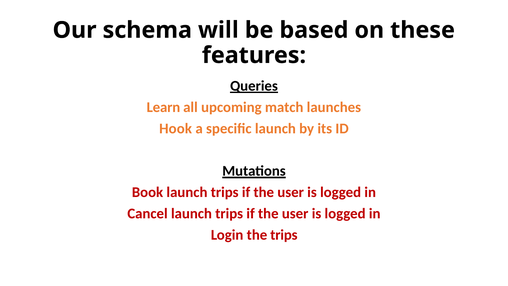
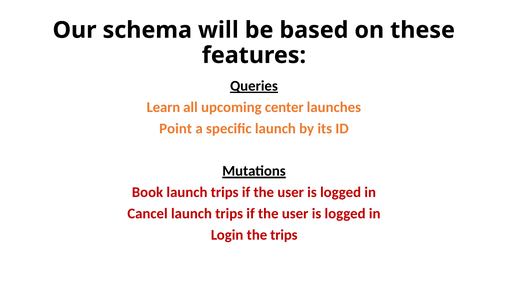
match: match -> center
Hook: Hook -> Point
